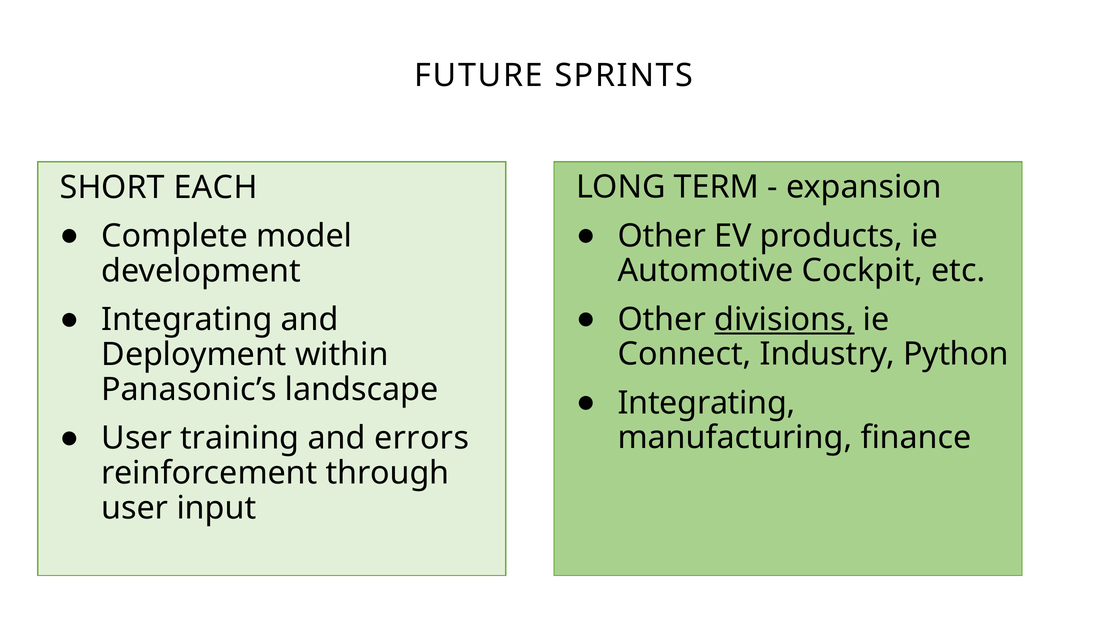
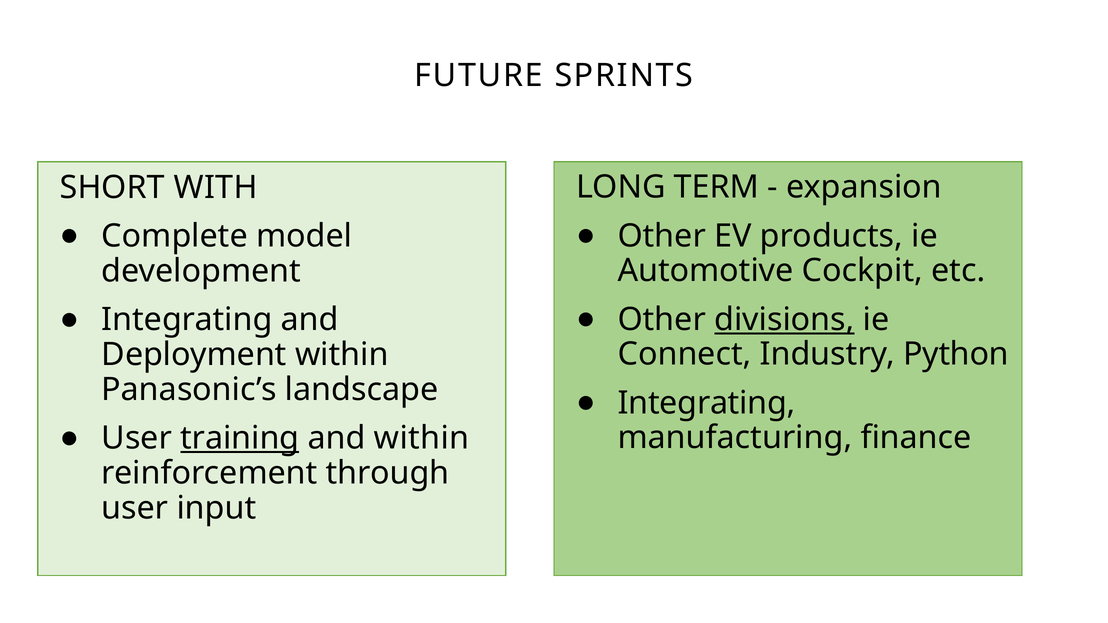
EACH: EACH -> WITH
training underline: none -> present
and errors: errors -> within
